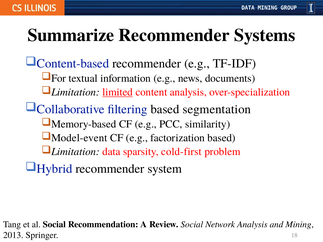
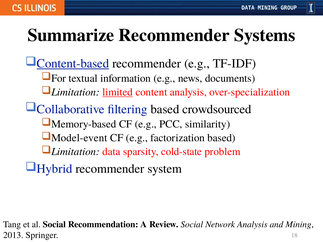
Content-based underline: none -> present
segmentation: segmentation -> crowdsourced
cold-first: cold-first -> cold-state
